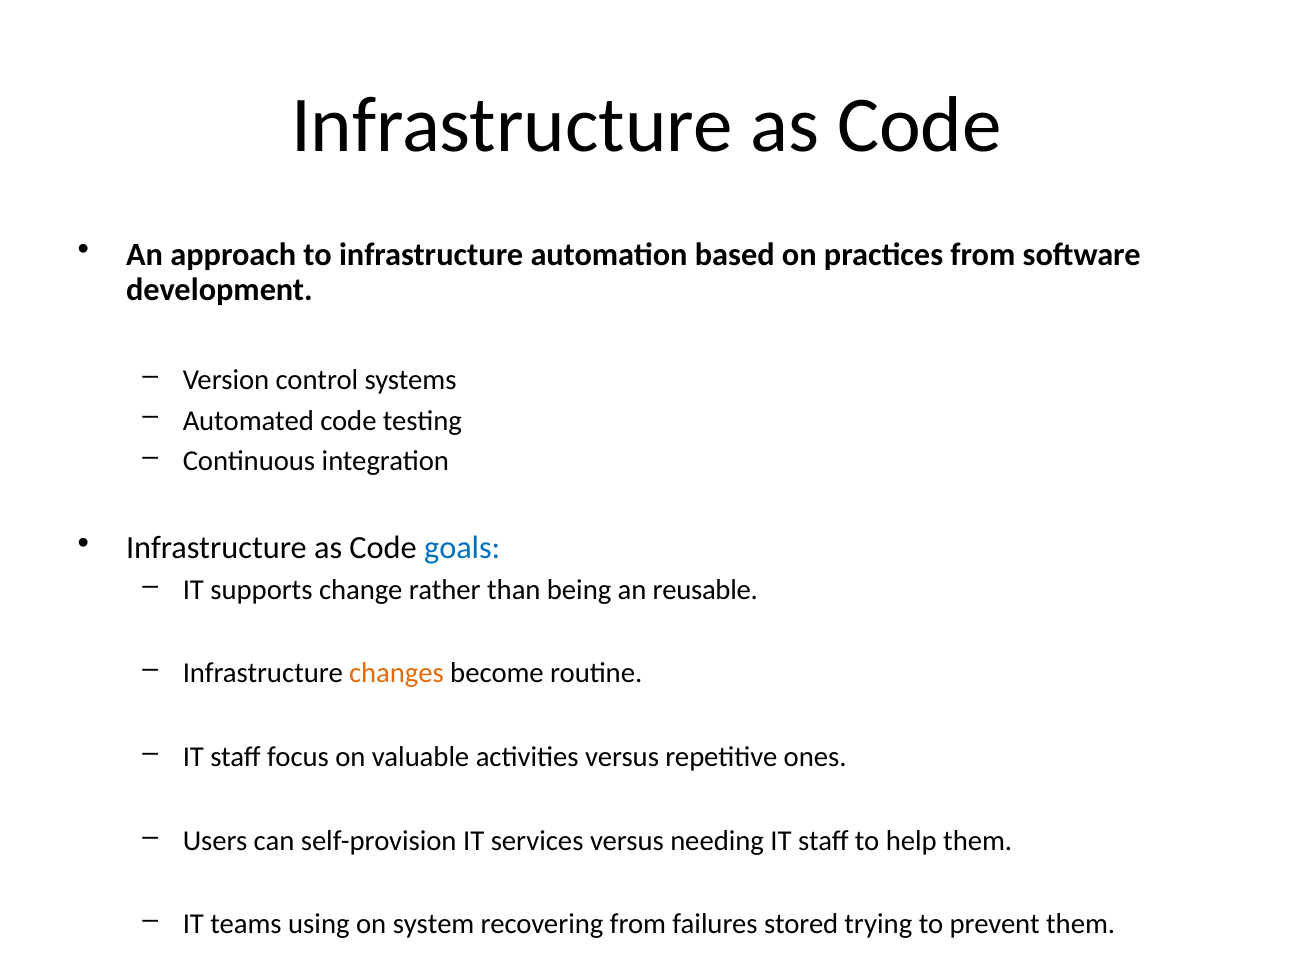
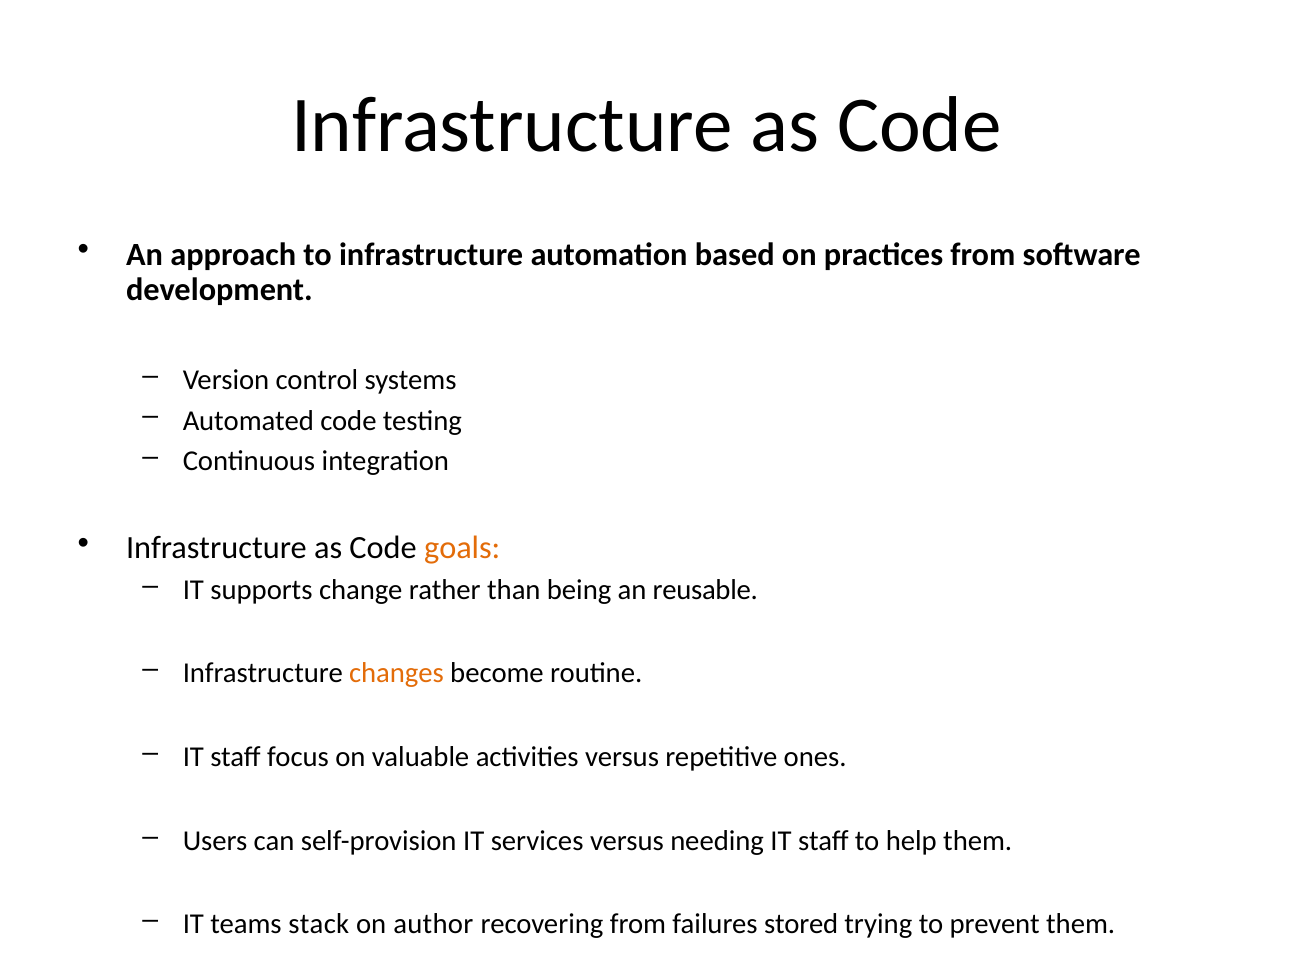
goals colour: blue -> orange
using: using -> stack
system: system -> author
